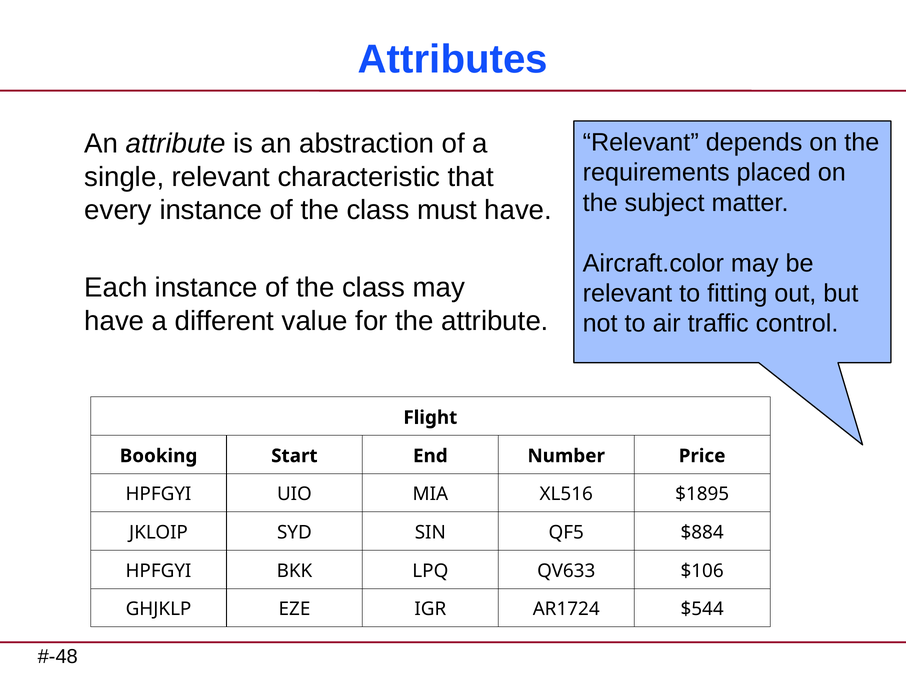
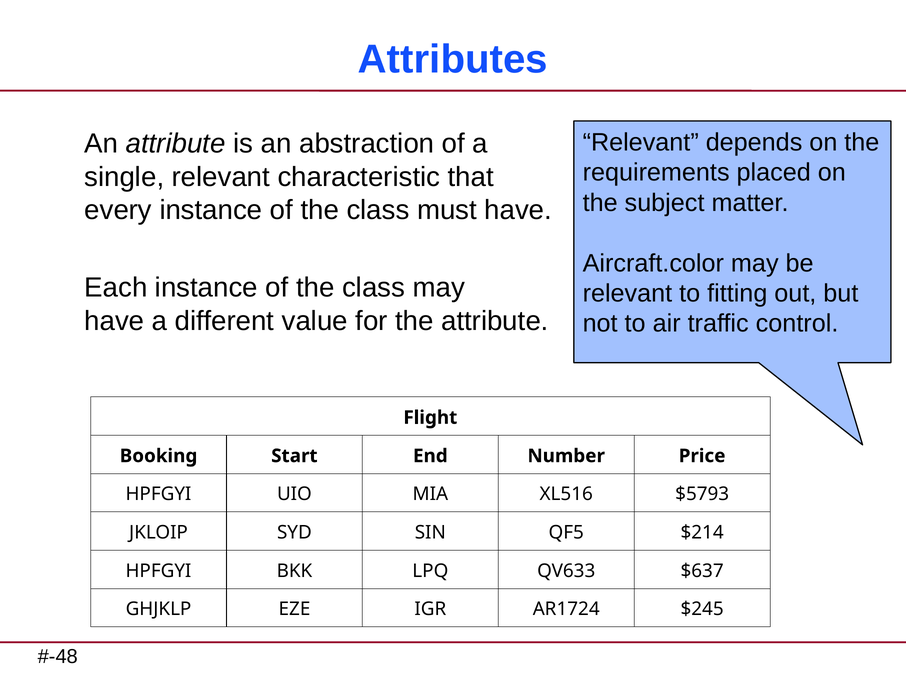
$1895: $1895 -> $5793
$884: $884 -> $214
$106: $106 -> $637
$544: $544 -> $245
